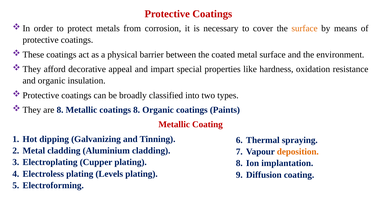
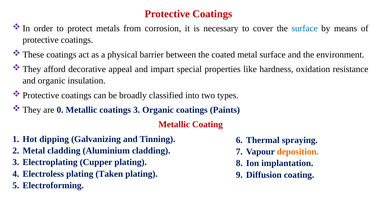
surface at (305, 28) colour: orange -> blue
are 8: 8 -> 0
coatings 8: 8 -> 3
Levels: Levels -> Taken
